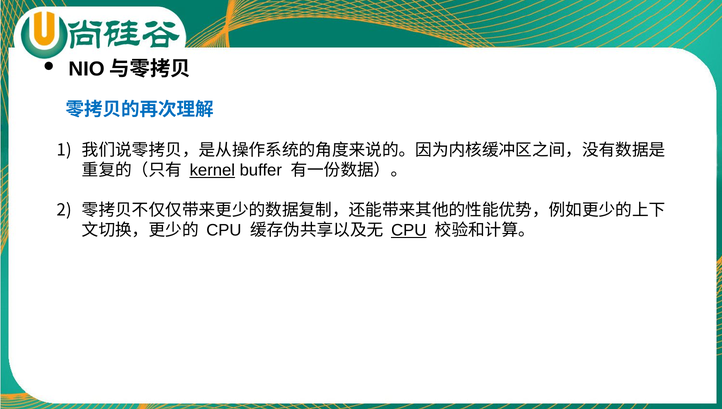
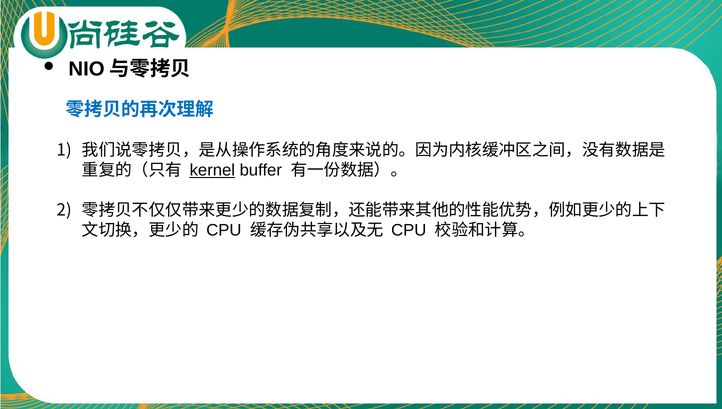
CPU at (409, 231) underline: present -> none
